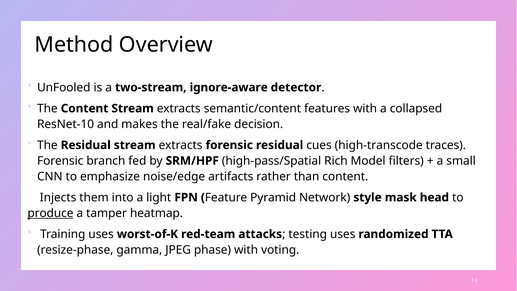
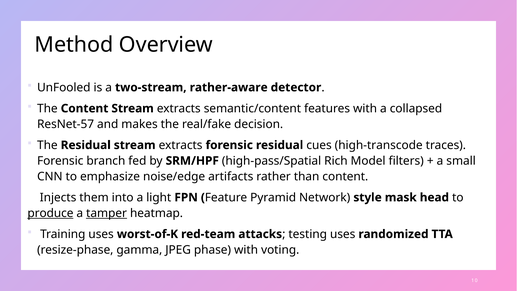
ignore-aware: ignore-aware -> rather-aware
ResNet-10: ResNet-10 -> ResNet-57
tamper underline: none -> present
